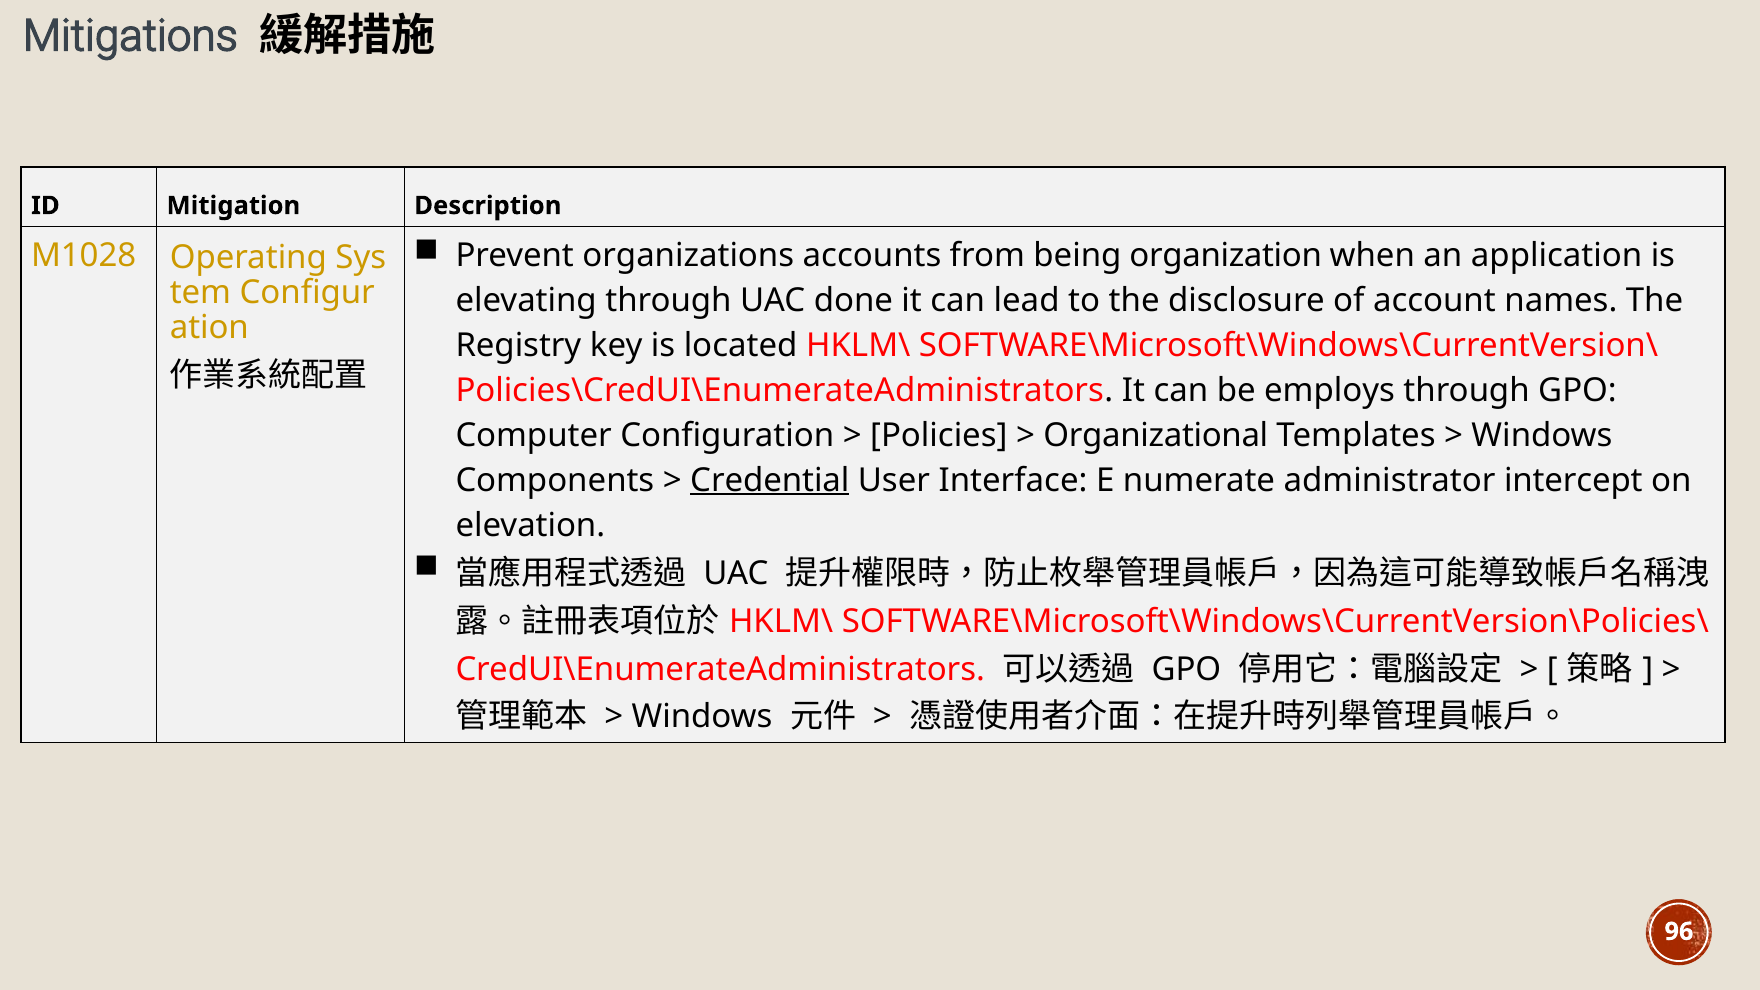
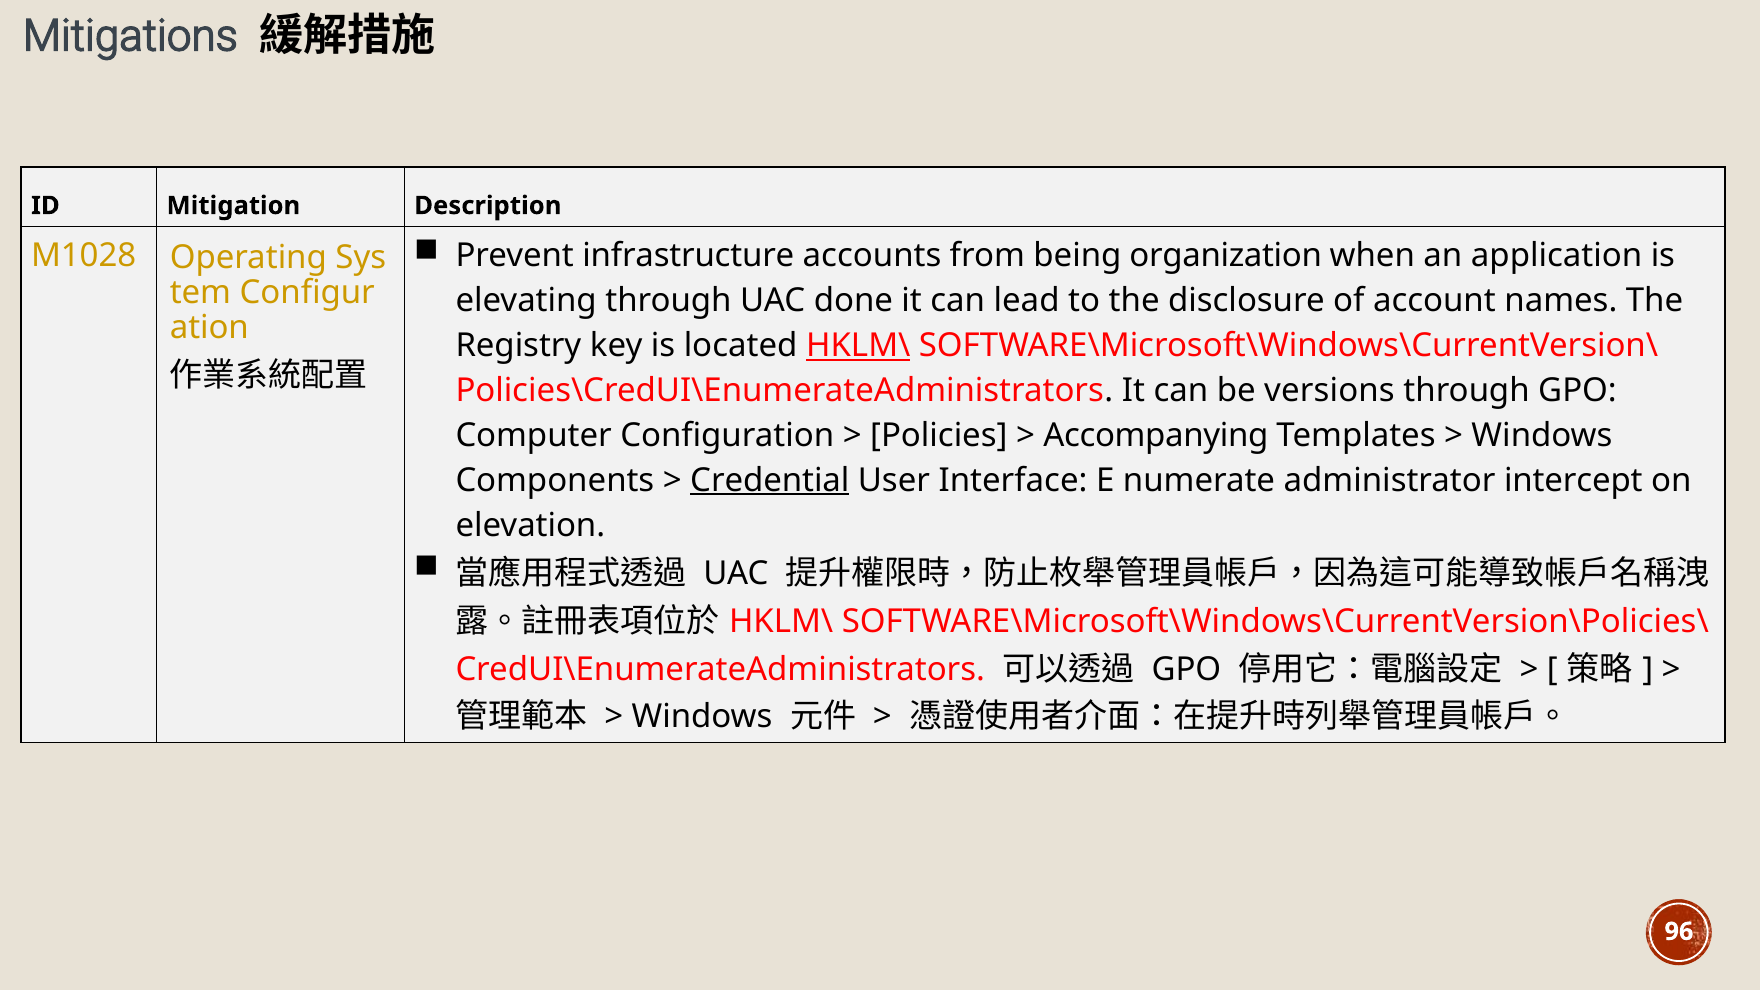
organizations: organizations -> infrastructure
HKLM\ at (858, 346) underline: none -> present
employs: employs -> versions
Organizational: Organizational -> Accompanying
